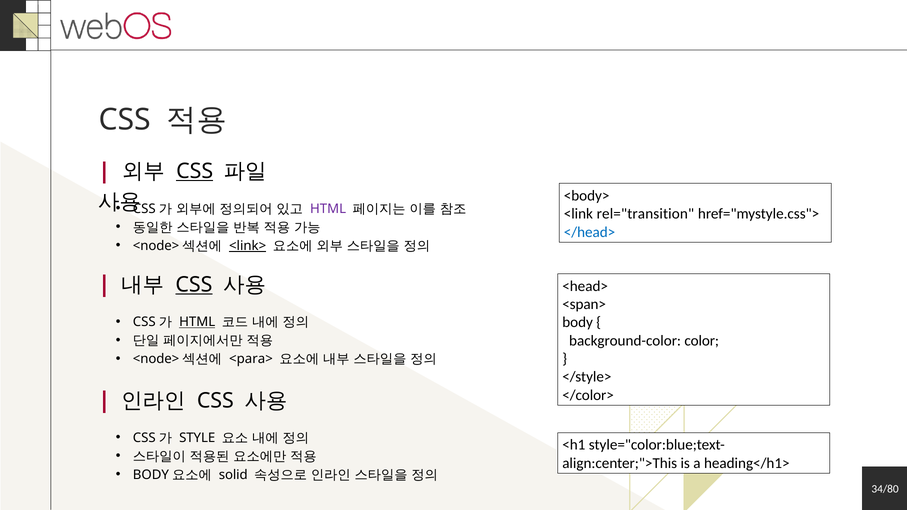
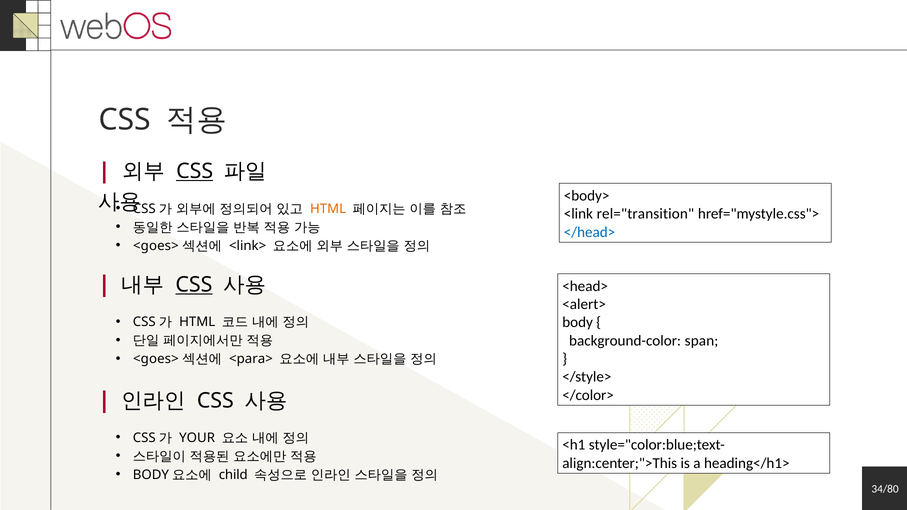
HTML at (328, 209) colour: purple -> orange
<node> at (156, 246): <node> -> <goes>
<link> underline: present -> none
<span>: <span> -> <alert>
HTML at (197, 322) underline: present -> none
color: color -> span
<node> at (156, 359): <node> -> <goes>
STYLE: STYLE -> YOUR
solid: solid -> child
